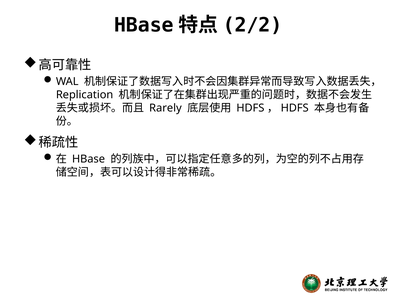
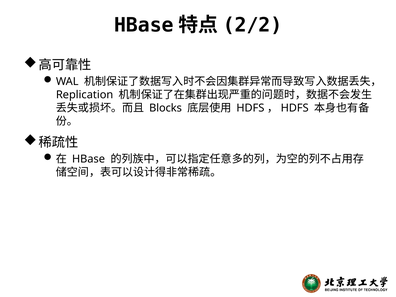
Rarely: Rarely -> Blocks
